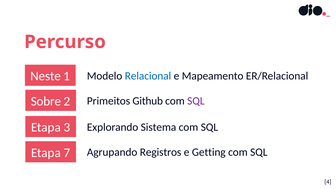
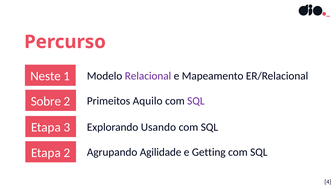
Relacional colour: blue -> purple
Github: Github -> Aquilo
Sistema: Sistema -> Usando
Etapa 7: 7 -> 2
Registros: Registros -> Agilidade
